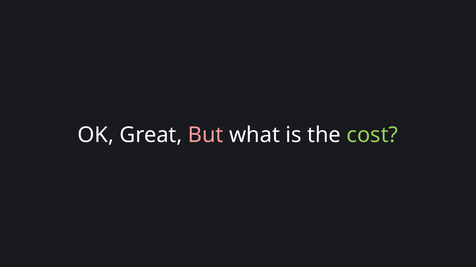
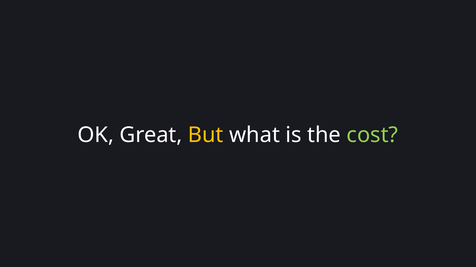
But colour: pink -> yellow
